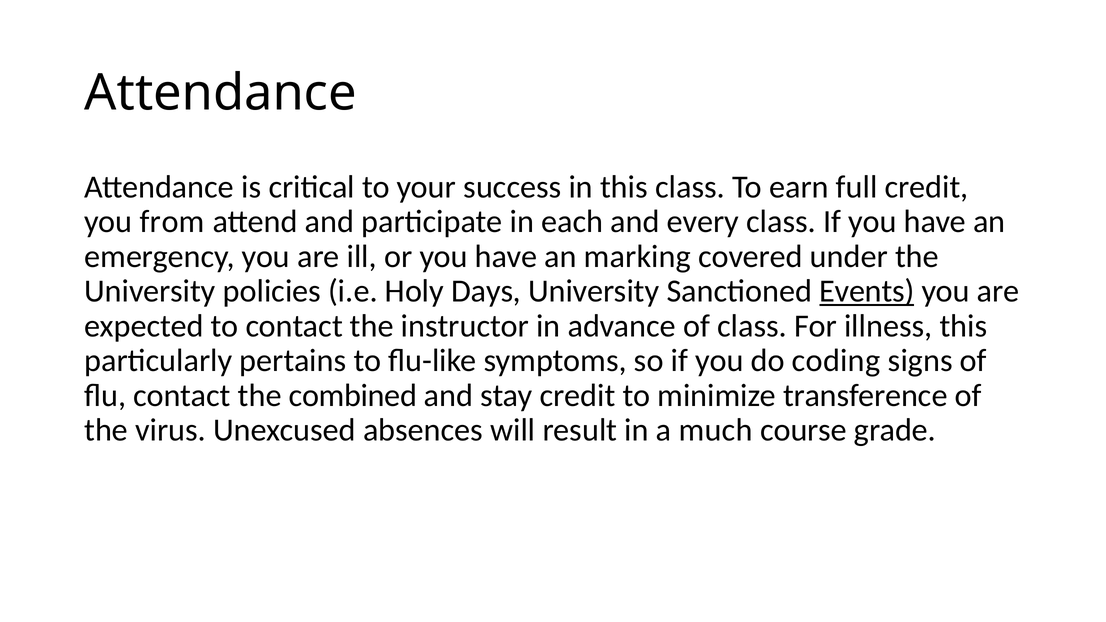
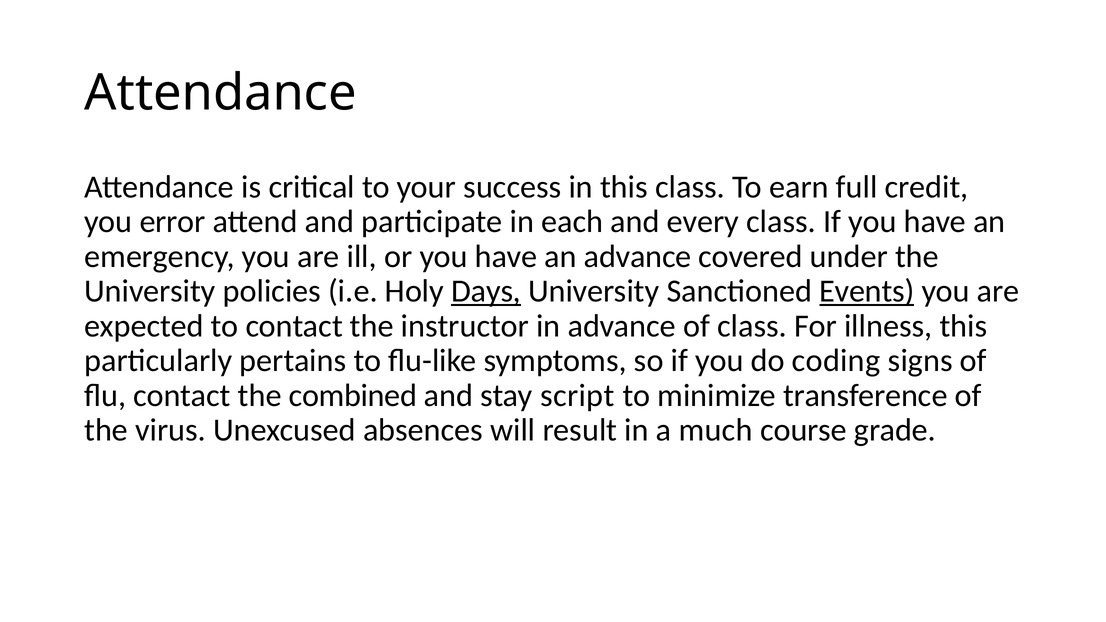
from: from -> error
an marking: marking -> advance
Days underline: none -> present
stay credit: credit -> script
